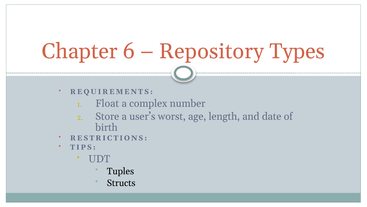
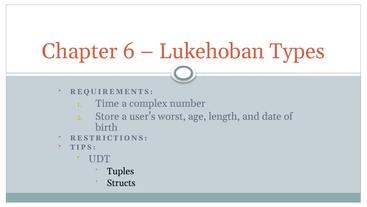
Repository: Repository -> Lukehoban
Float: Float -> Time
